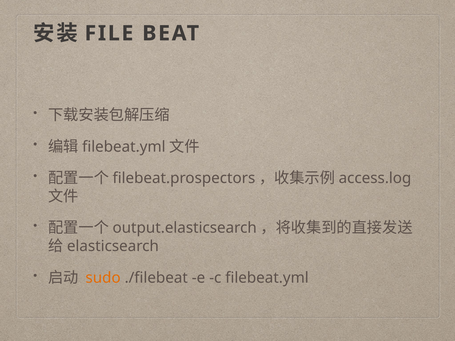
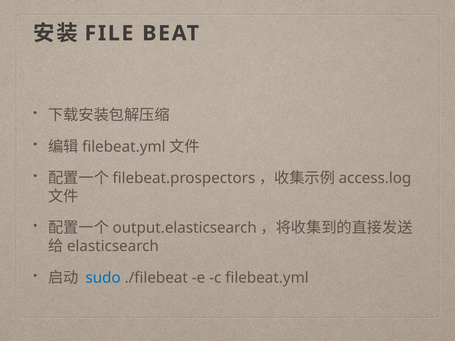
sudo colour: orange -> blue
